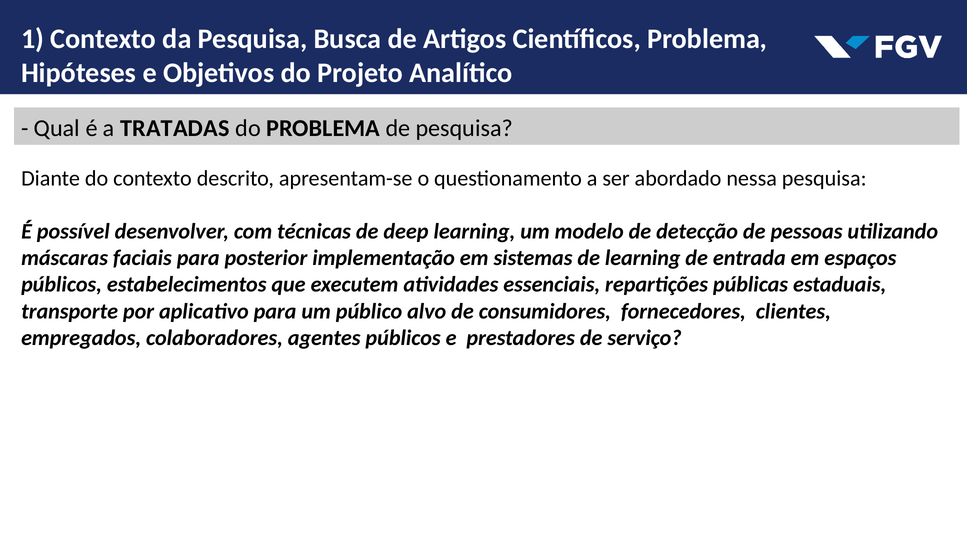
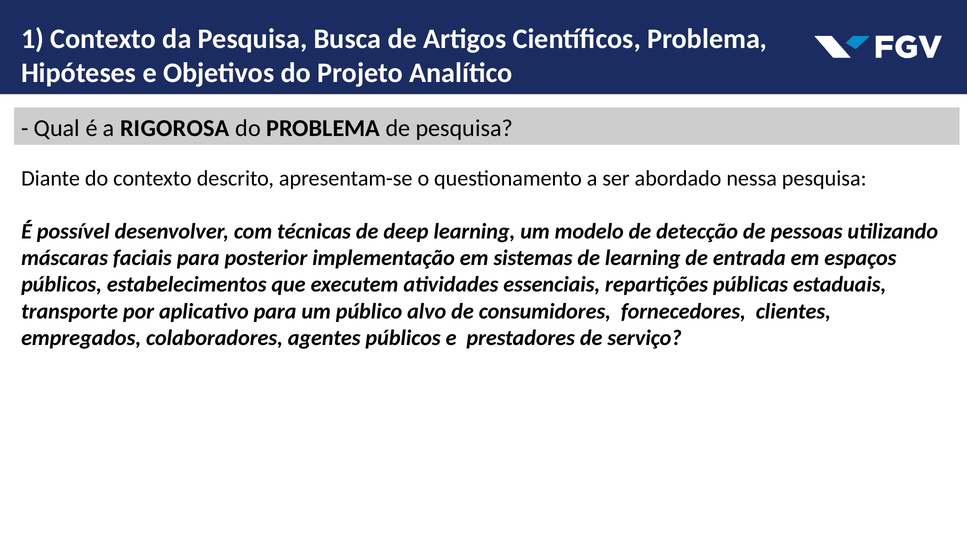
TRATADAS: TRATADAS -> RIGOROSA
